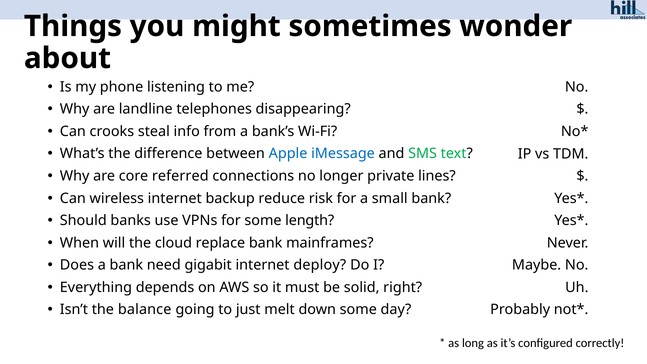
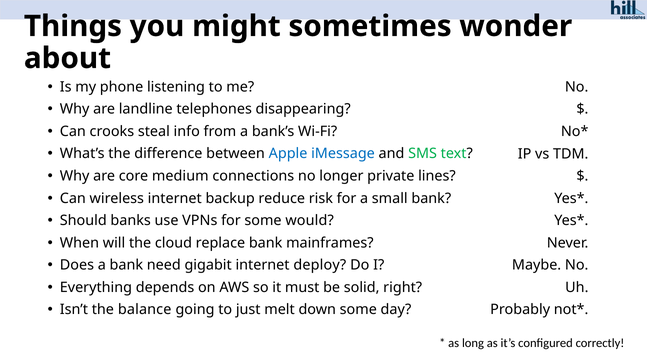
referred: referred -> medium
length: length -> would
